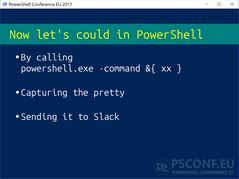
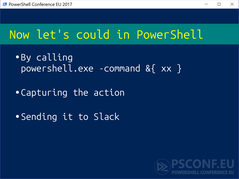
pretty: pretty -> action
